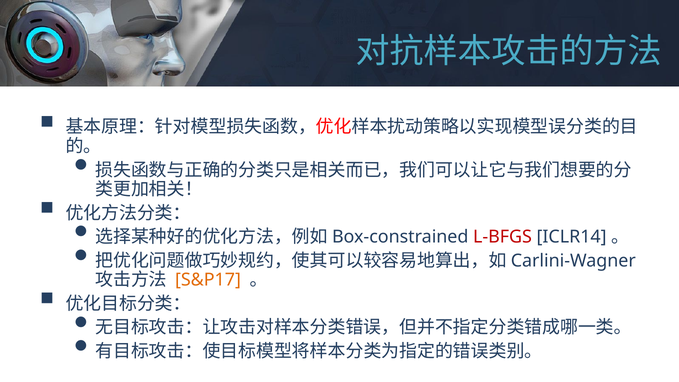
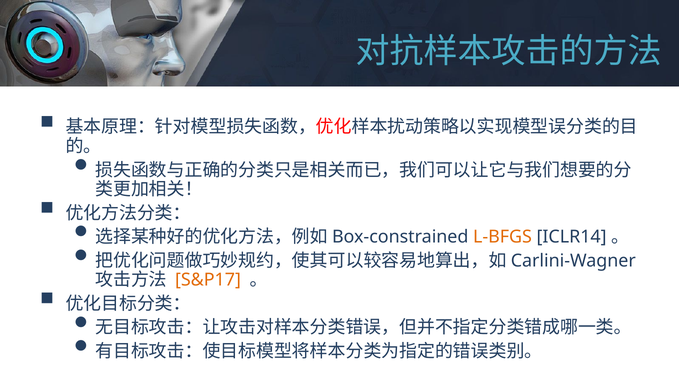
L-BFGS colour: red -> orange
